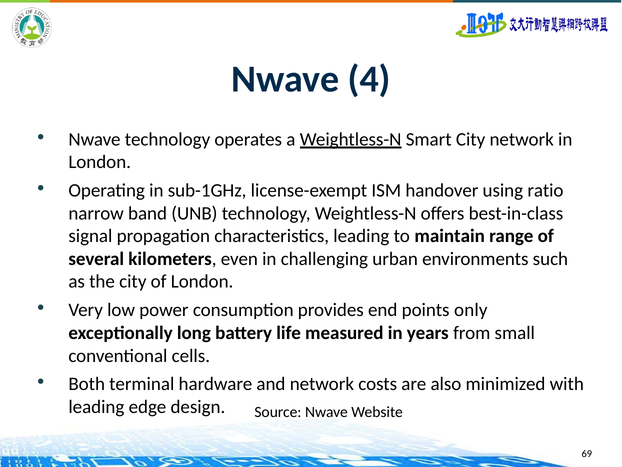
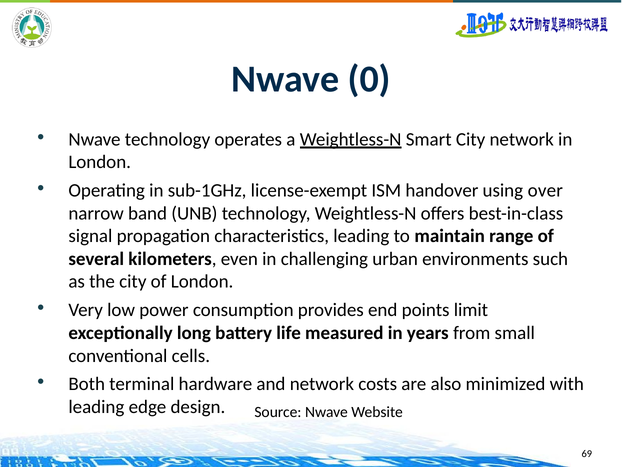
4: 4 -> 0
ratio: ratio -> over
only: only -> limit
